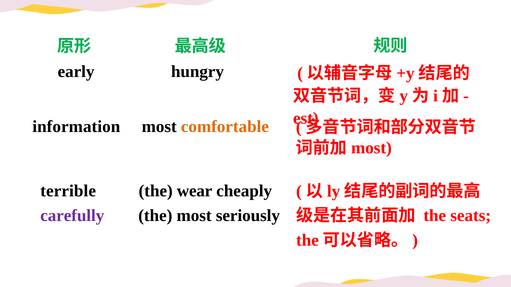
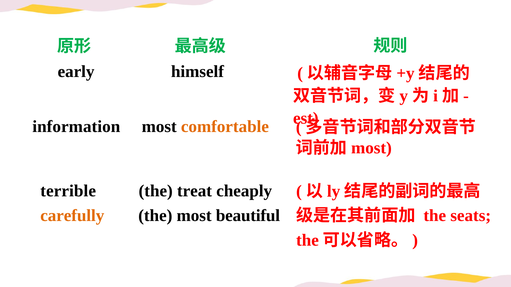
hungry: hungry -> himself
wear: wear -> treat
carefully colour: purple -> orange
seriously: seriously -> beautiful
